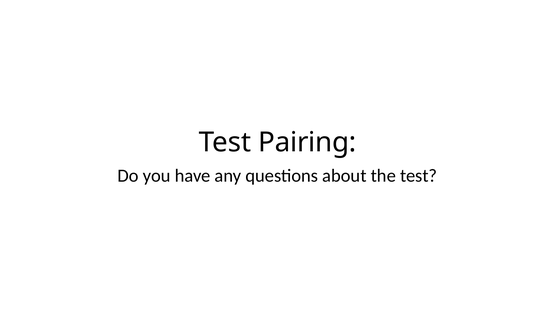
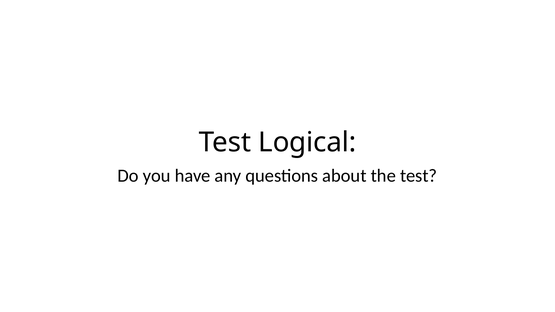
Pairing: Pairing -> Logical
